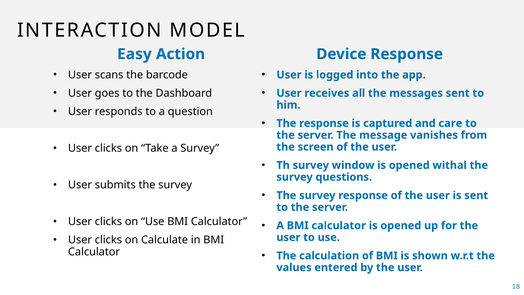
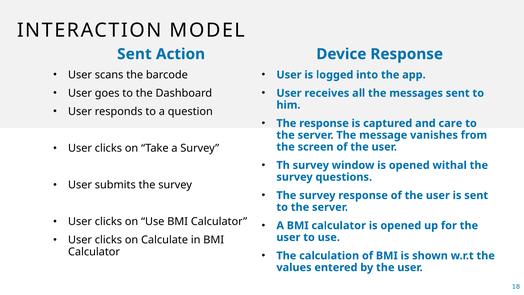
Easy at (134, 54): Easy -> Sent
